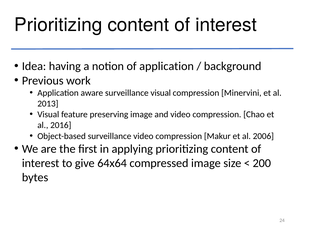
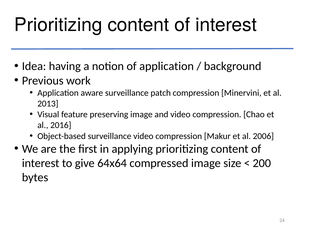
surveillance visual: visual -> patch
